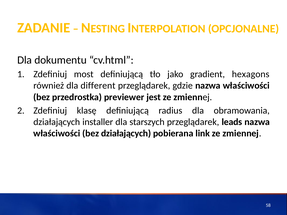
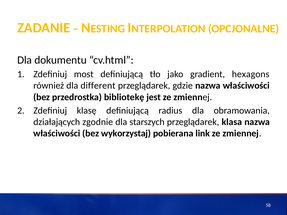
previewer: previewer -> bibliotekę
installer: installer -> zgodnie
leads: leads -> klasa
bez działających: działających -> wykorzystaj
